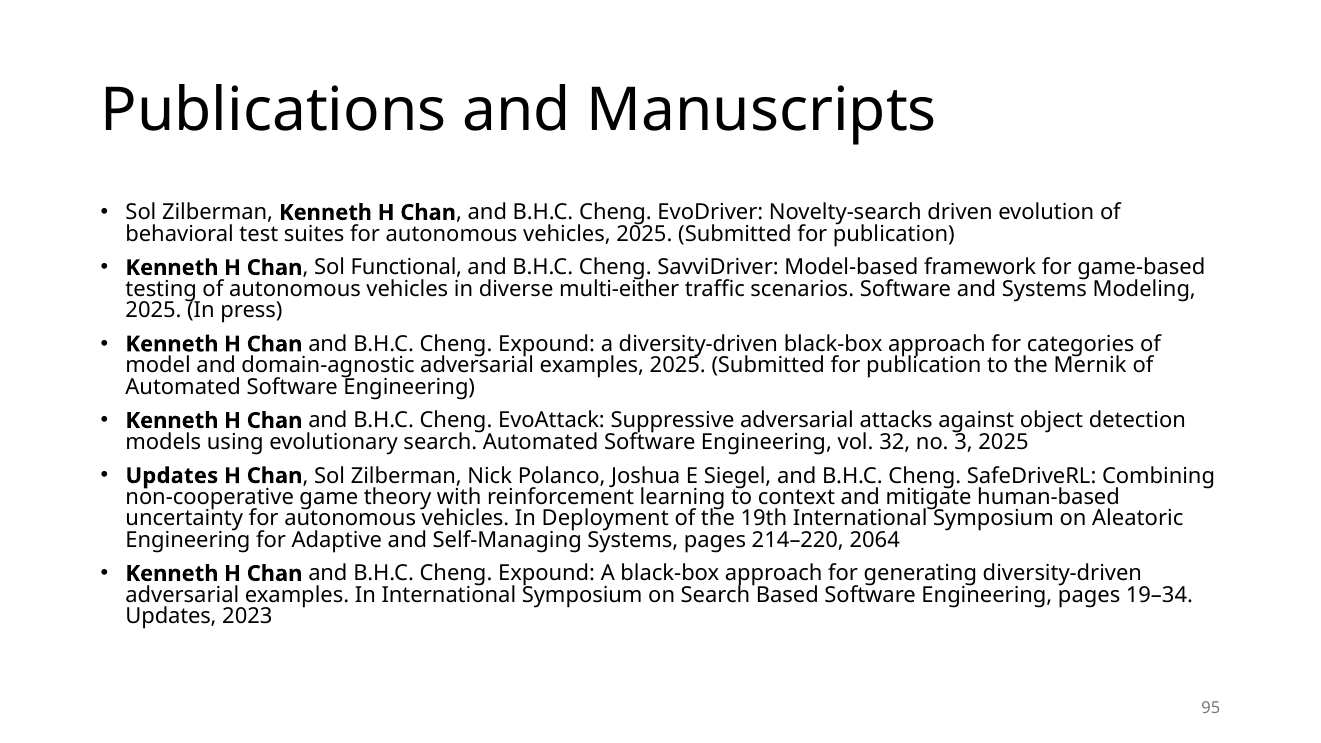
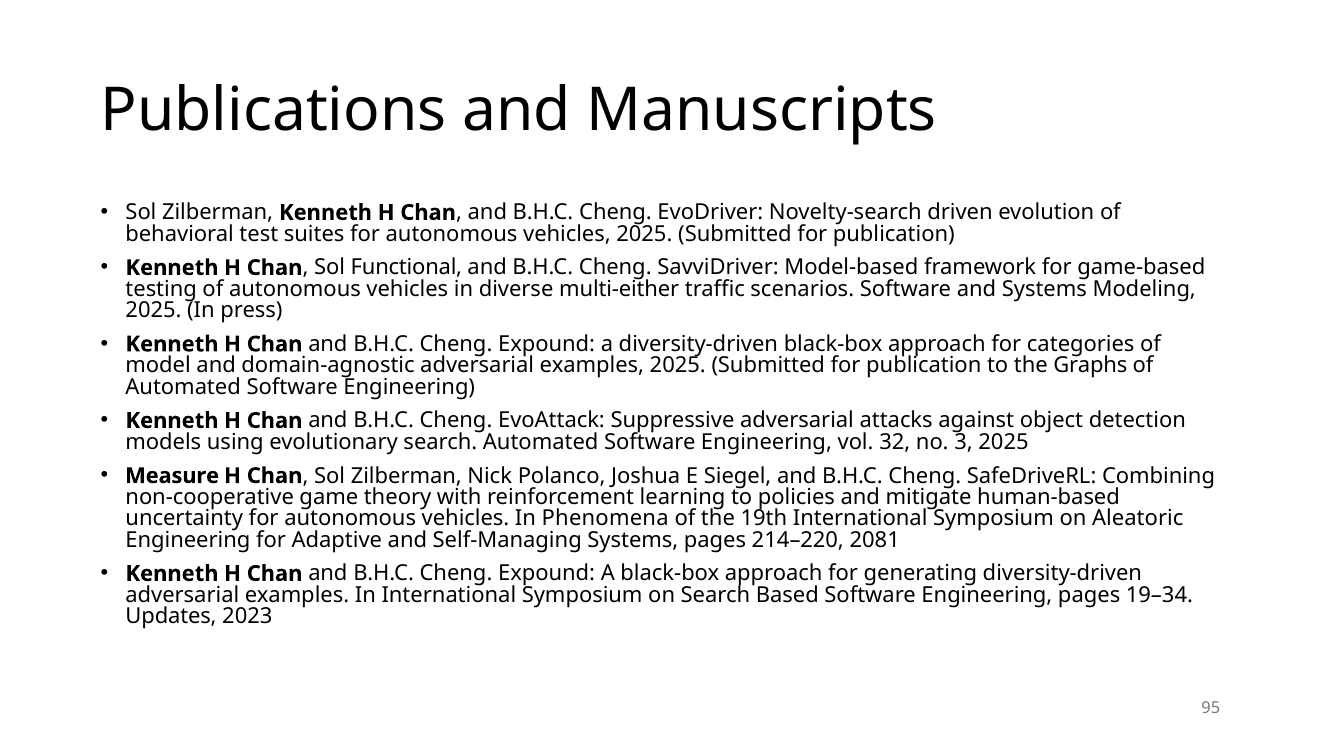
Mernik: Mernik -> Graphs
Updates at (172, 476): Updates -> Measure
context: context -> policies
Deployment: Deployment -> Phenomena
2064: 2064 -> 2081
